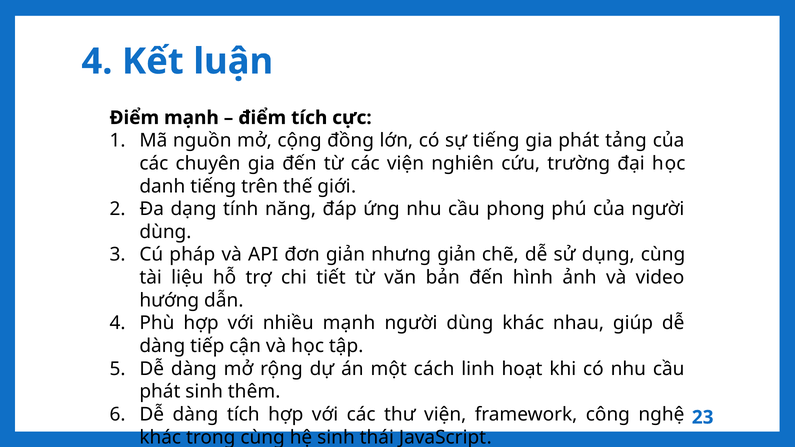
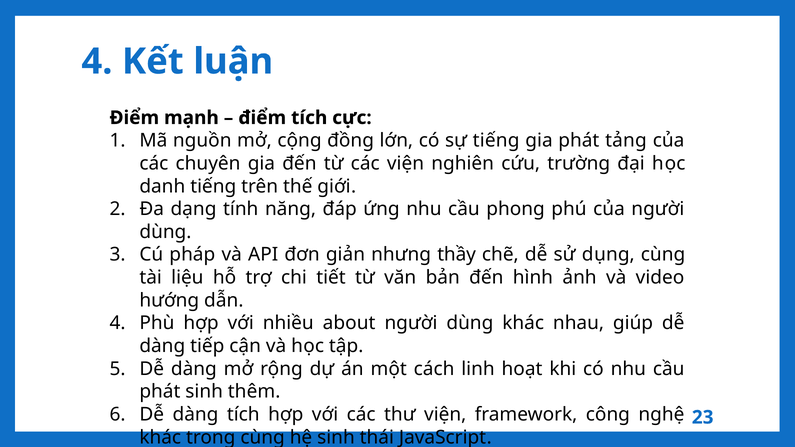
nhưng giản: giản -> thầy
nhiều mạnh: mạnh -> about
